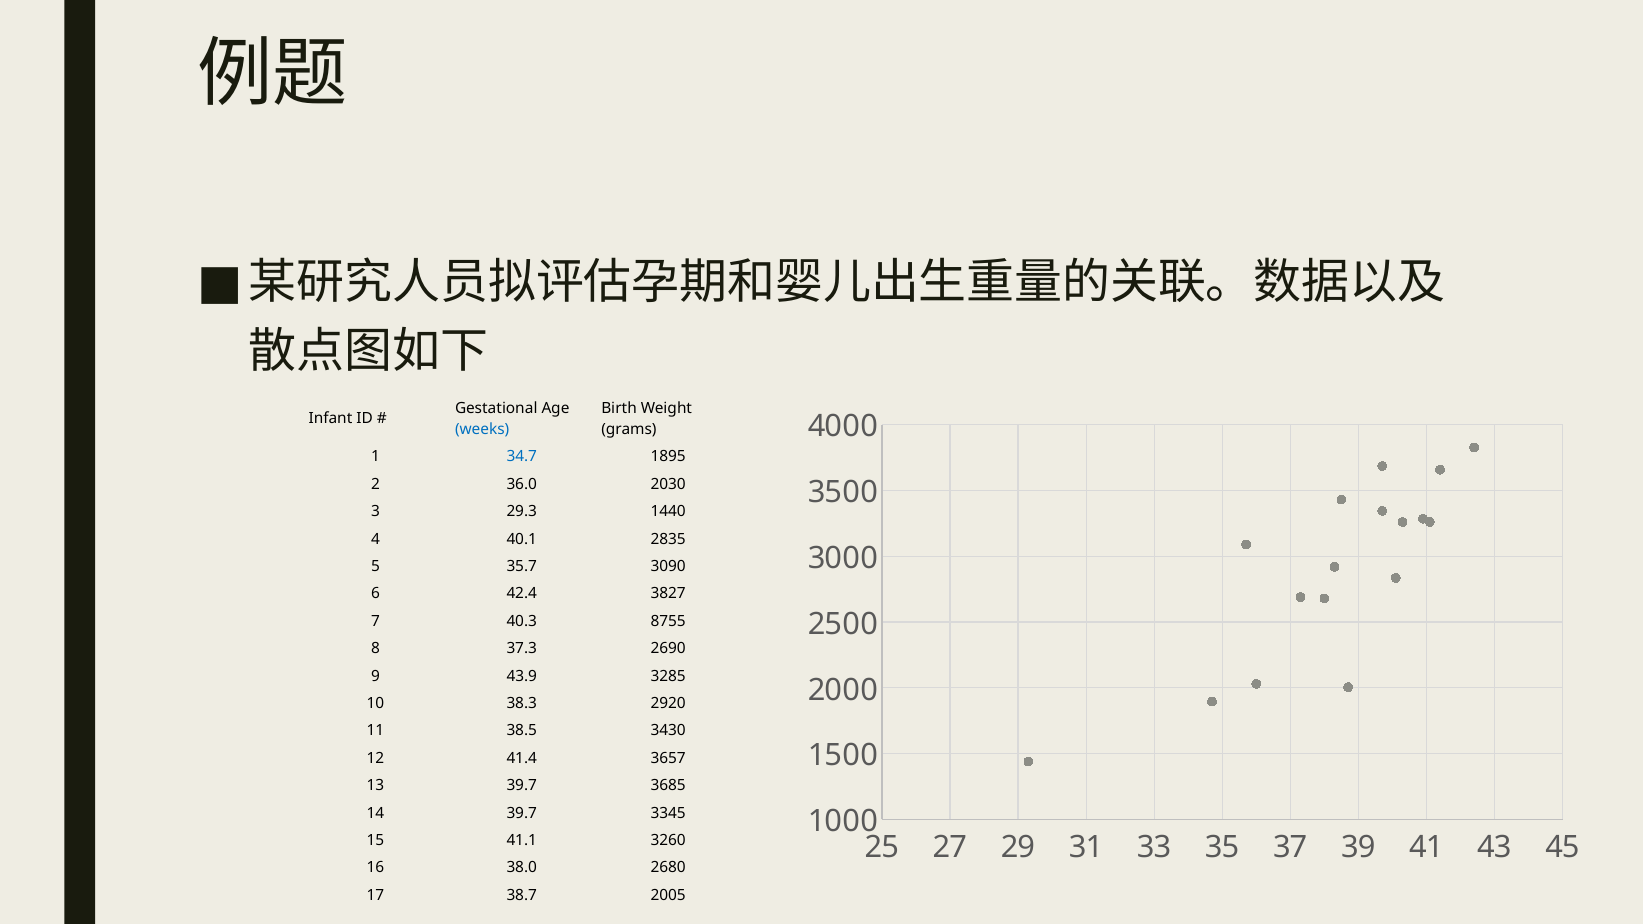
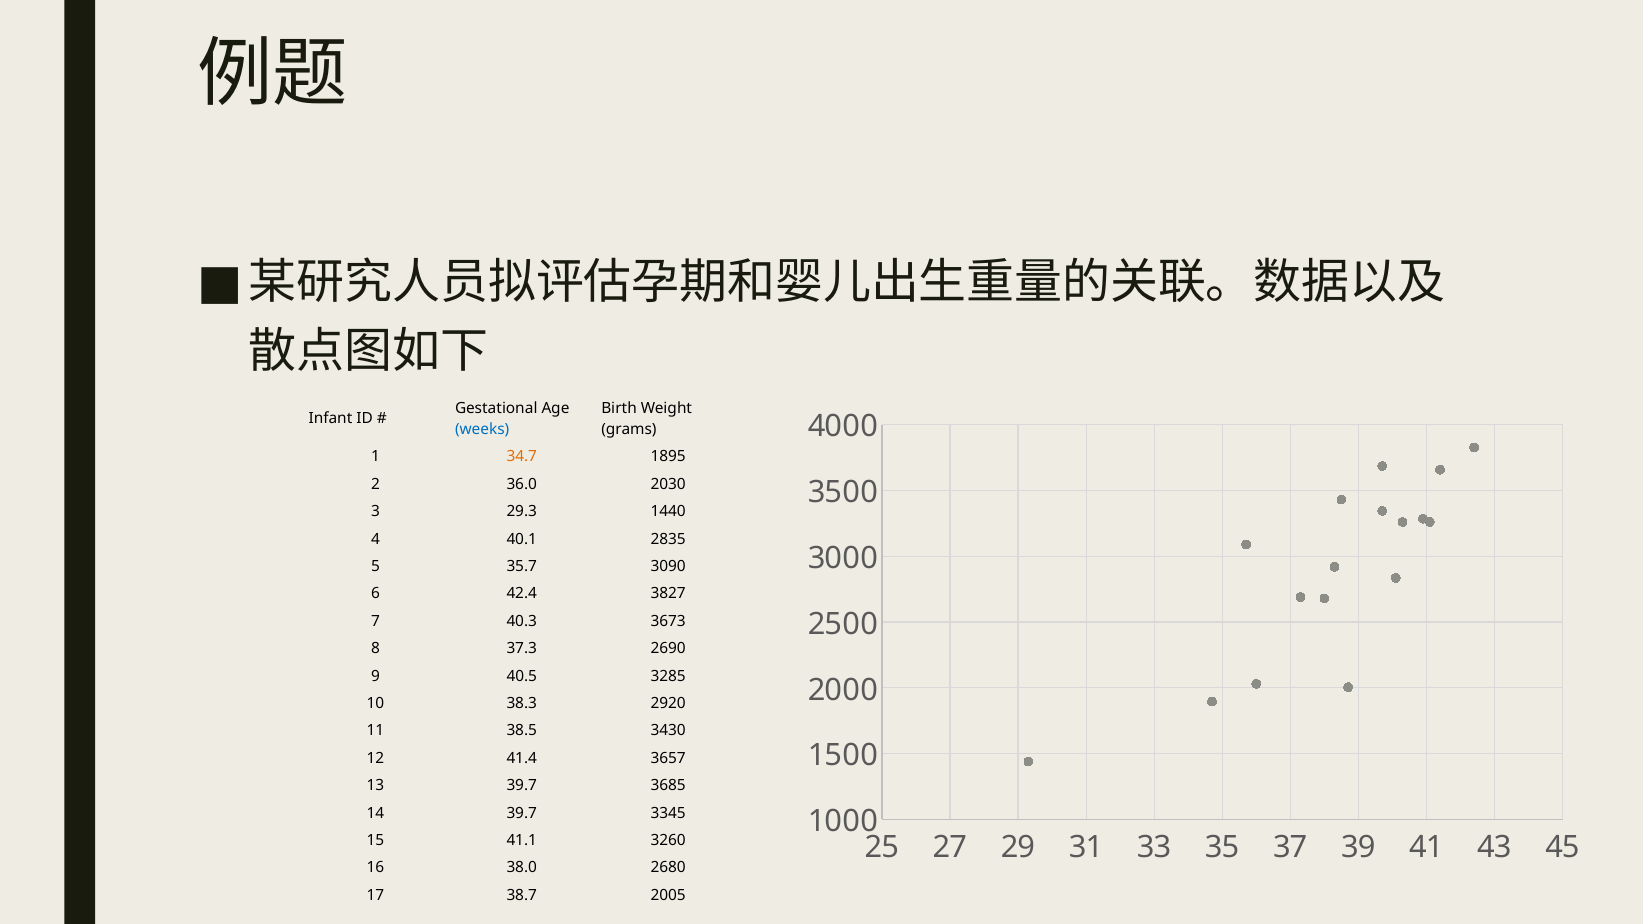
34.7 colour: blue -> orange
8755: 8755 -> 3673
43.9: 43.9 -> 40.5
